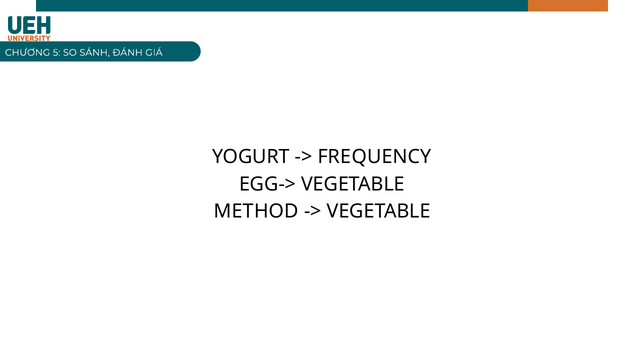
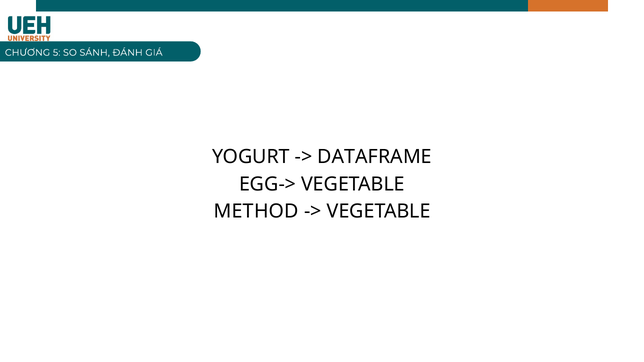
FREQUENCY: FREQUENCY -> DATAFRAME
